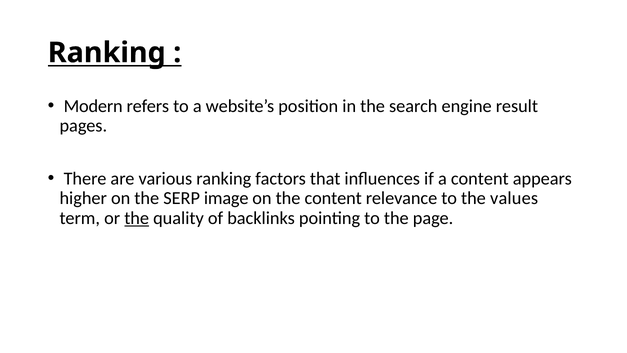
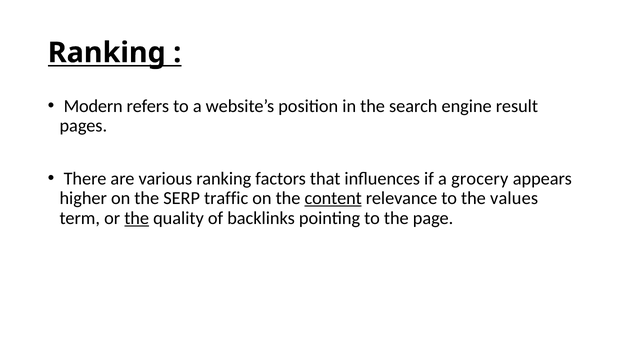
a content: content -> grocery
image: image -> traffic
content at (333, 198) underline: none -> present
